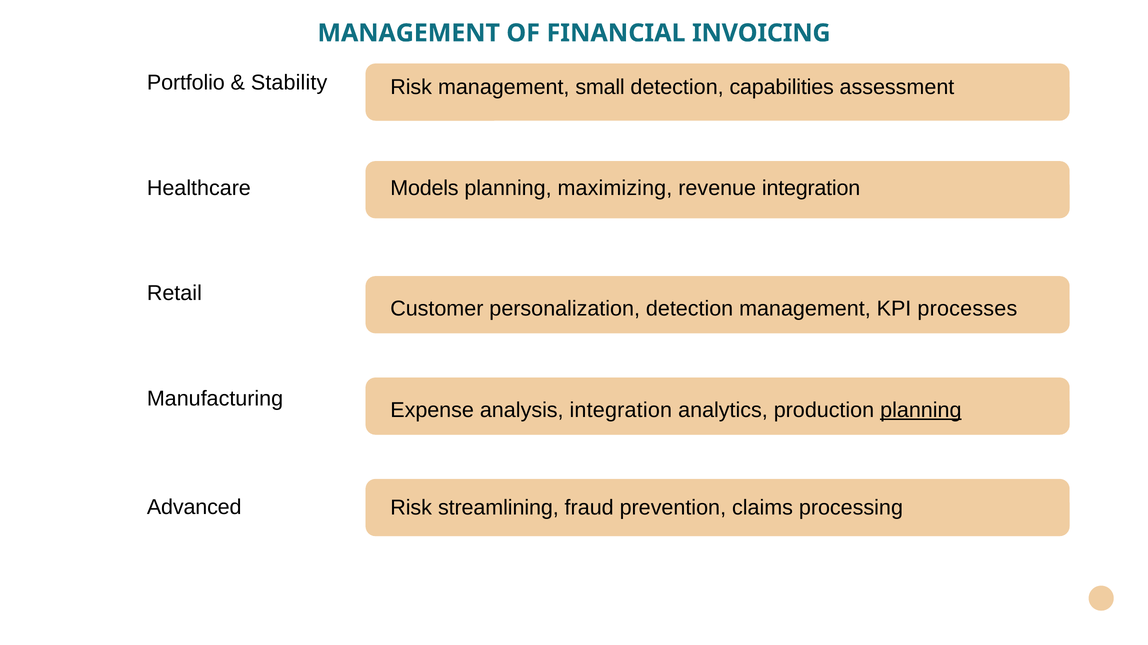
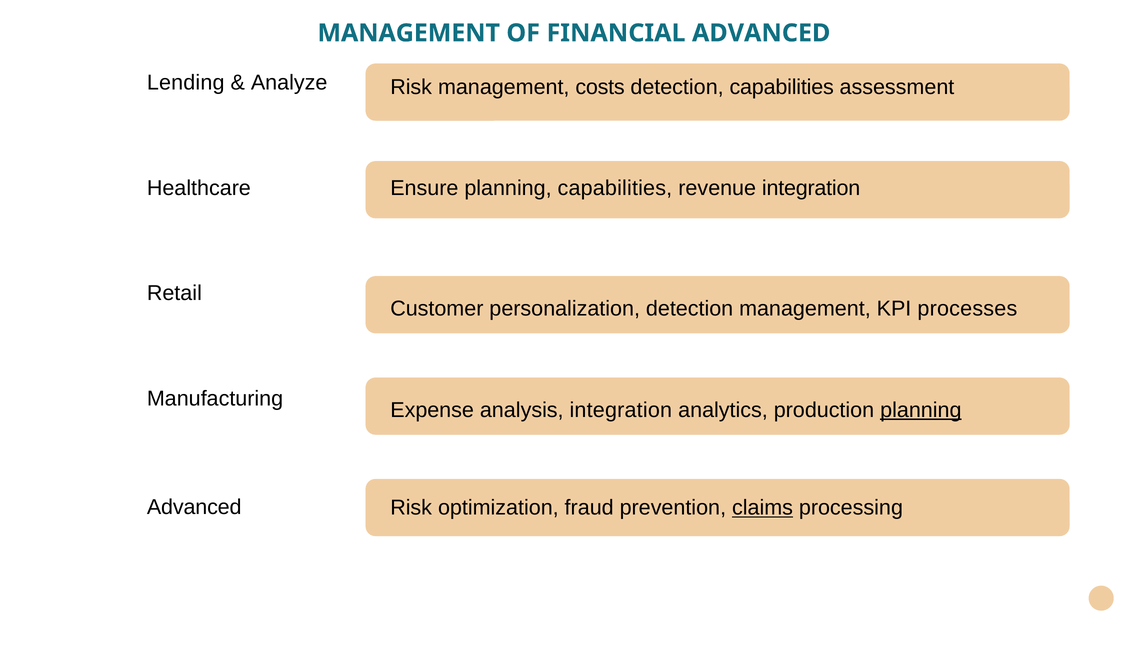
FINANCIAL INVOICING: INVOICING -> ADVANCED
Portfolio: Portfolio -> Lending
Stability: Stability -> Analyze
small: small -> costs
Models: Models -> Ensure
planning maximizing: maximizing -> capabilities
streamlining: streamlining -> optimization
claims underline: none -> present
